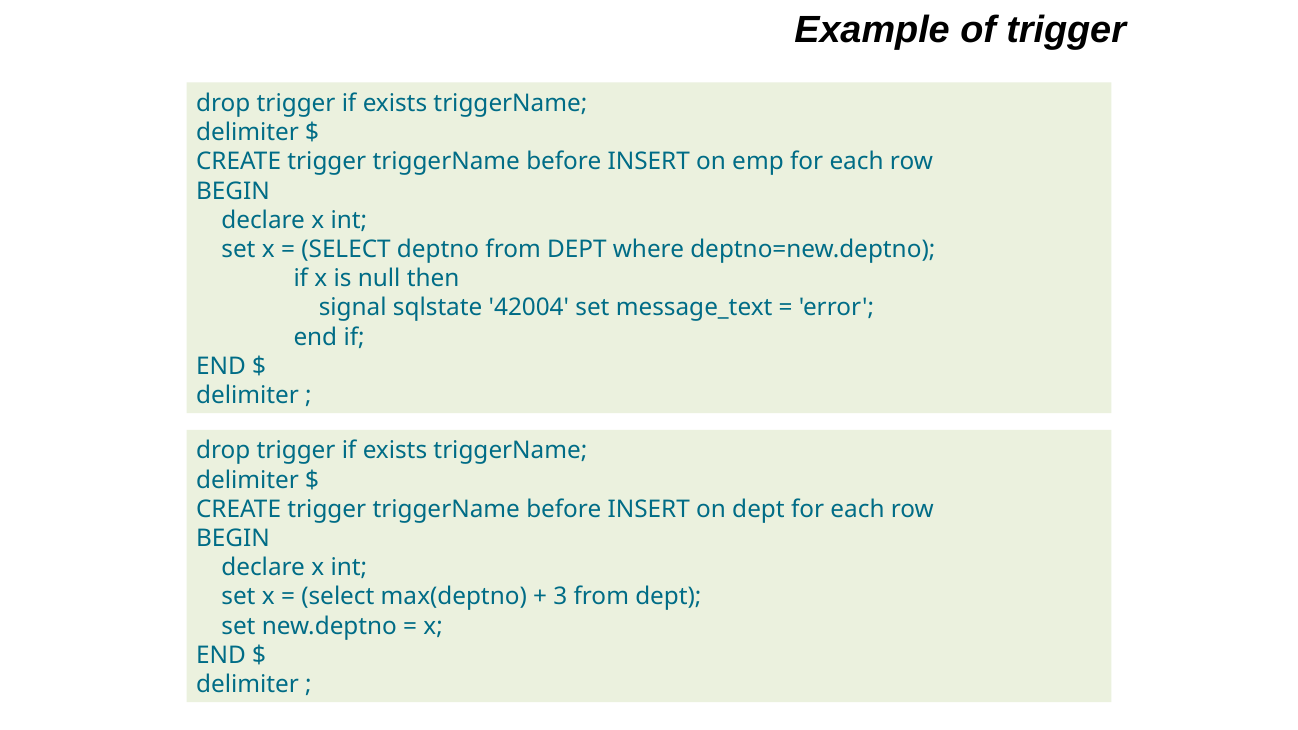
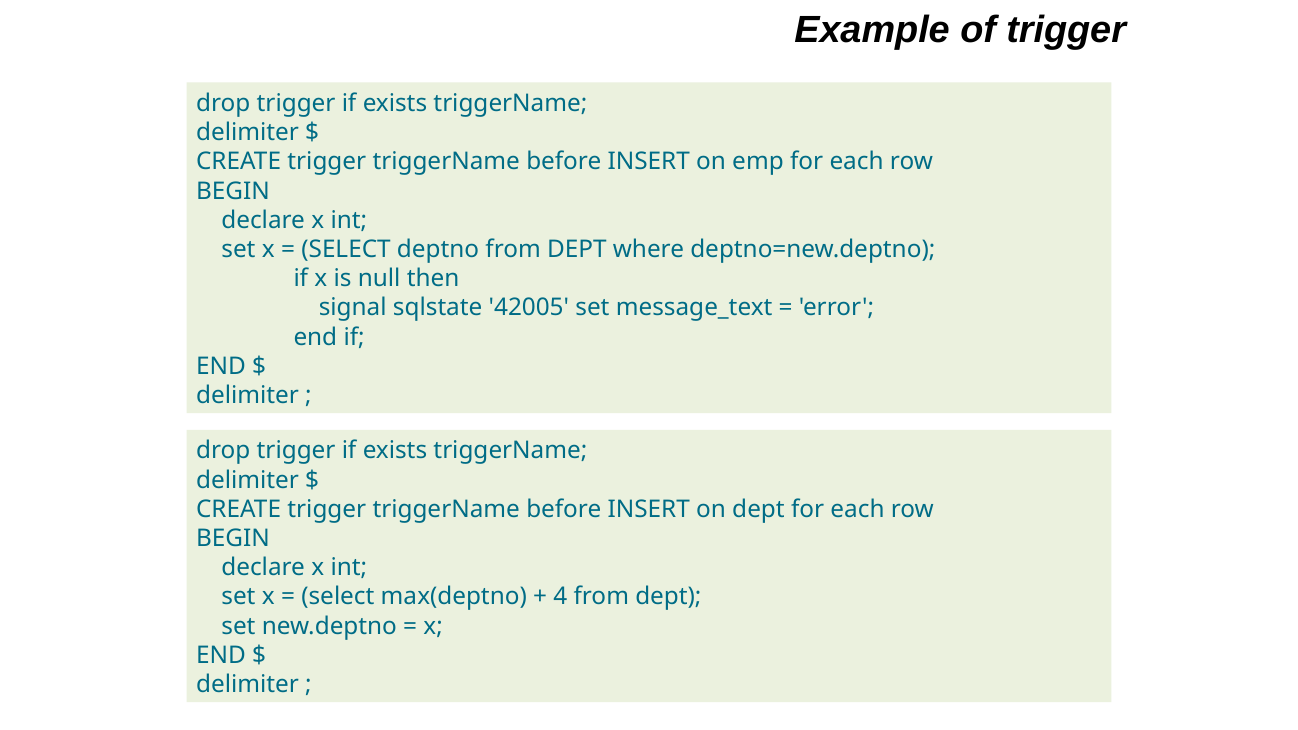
42004: 42004 -> 42005
3: 3 -> 4
